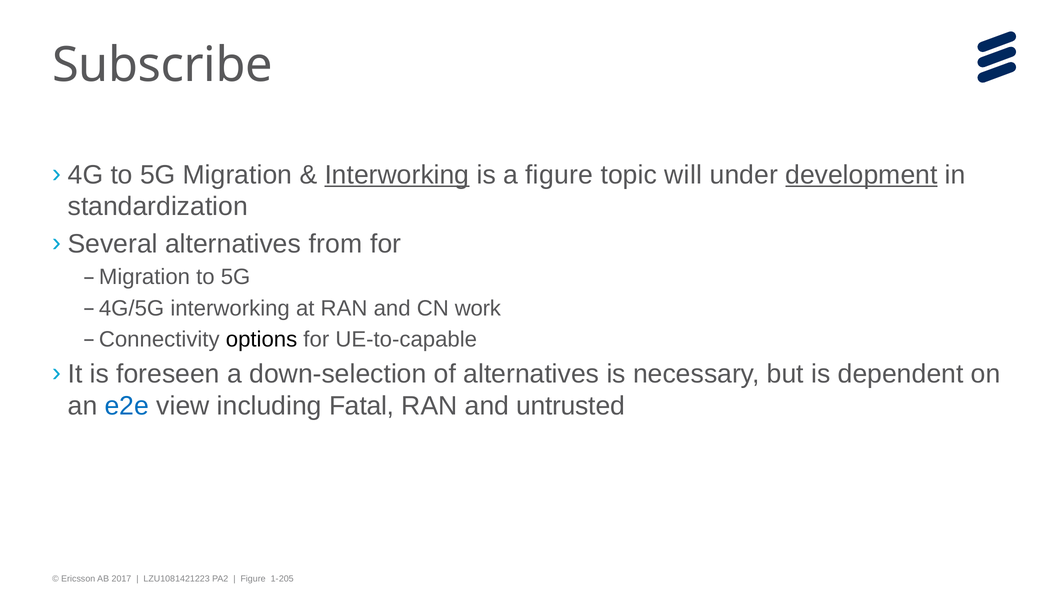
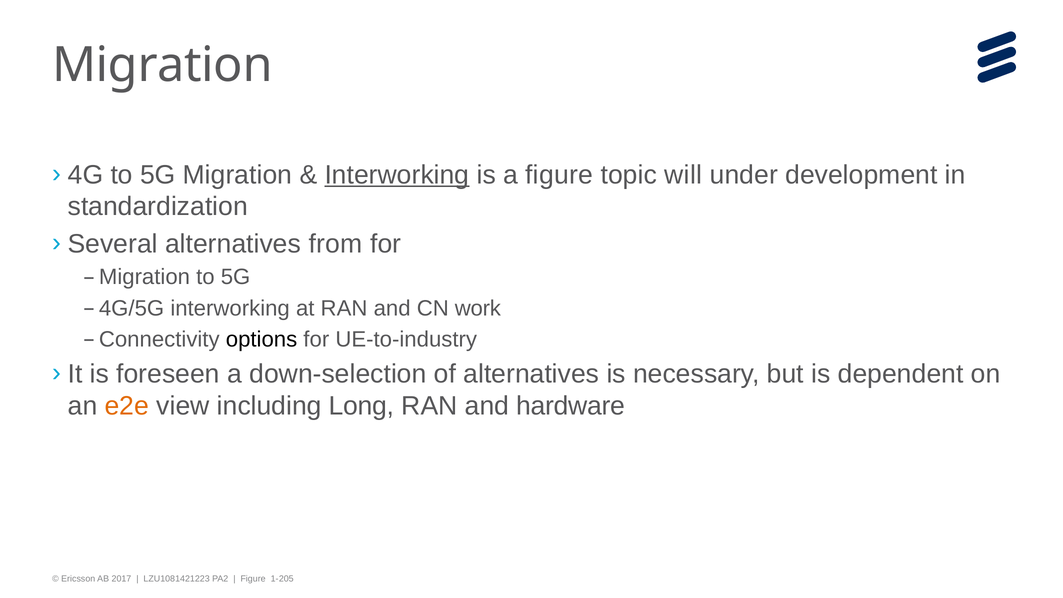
Subscribe at (162, 65): Subscribe -> Migration
development underline: present -> none
UE-to-capable: UE-to-capable -> UE-to-industry
e2e colour: blue -> orange
Fatal: Fatal -> Long
untrusted: untrusted -> hardware
